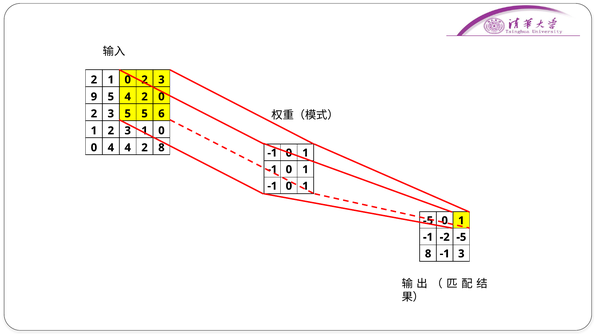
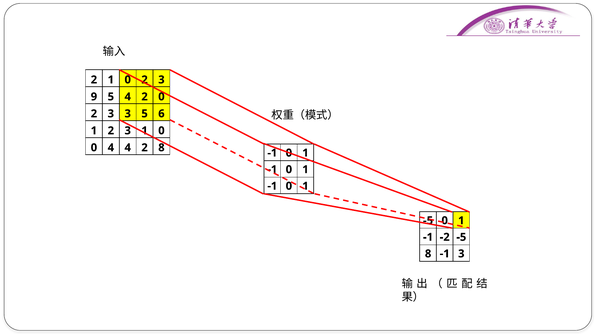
3 5: 5 -> 3
